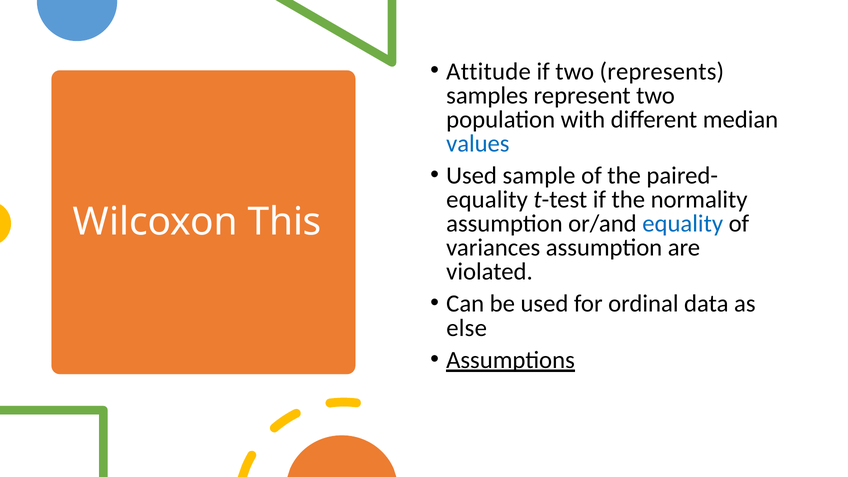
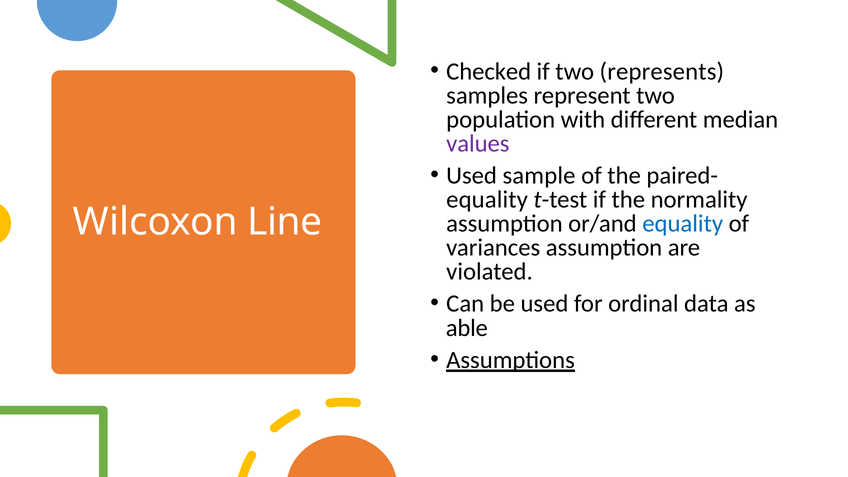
Attitude: Attitude -> Checked
values colour: blue -> purple
This: This -> Line
else: else -> able
